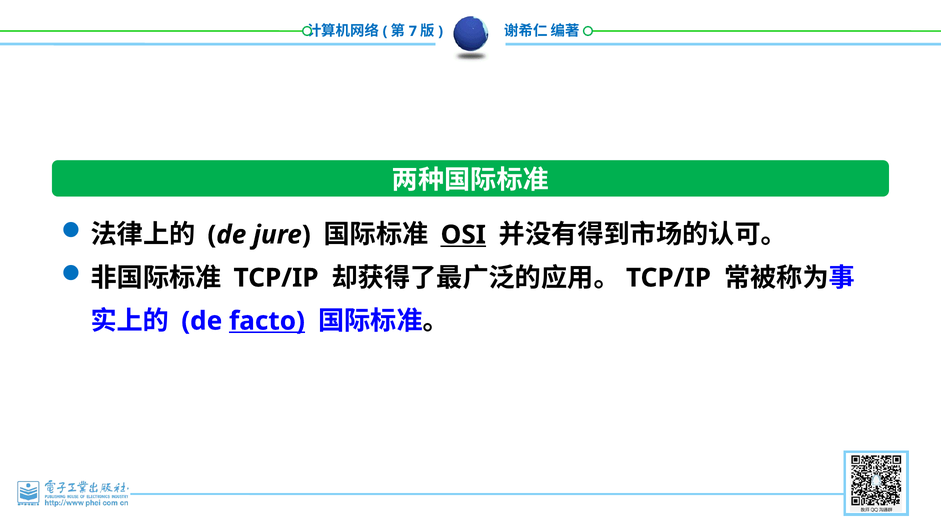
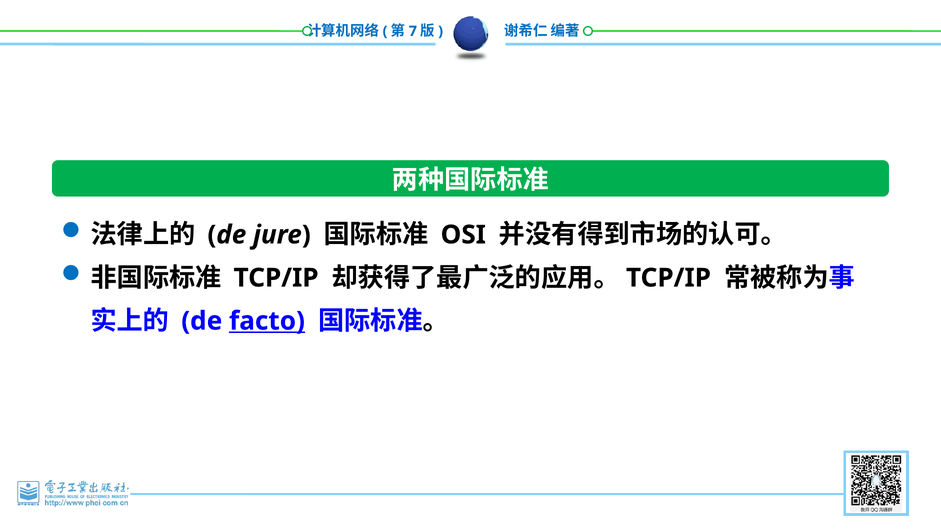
OSI underline: present -> none
